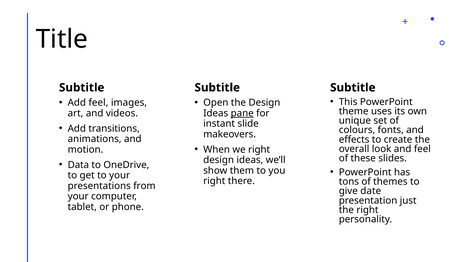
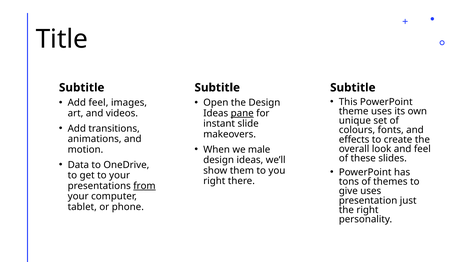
we right: right -> male
from underline: none -> present
give date: date -> uses
